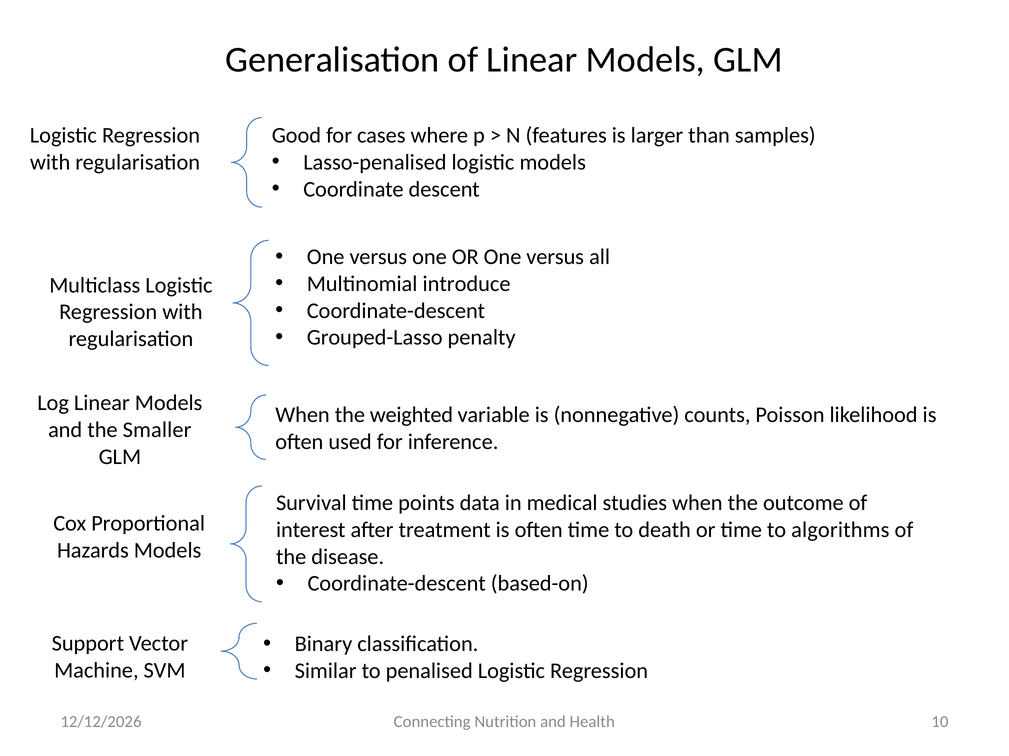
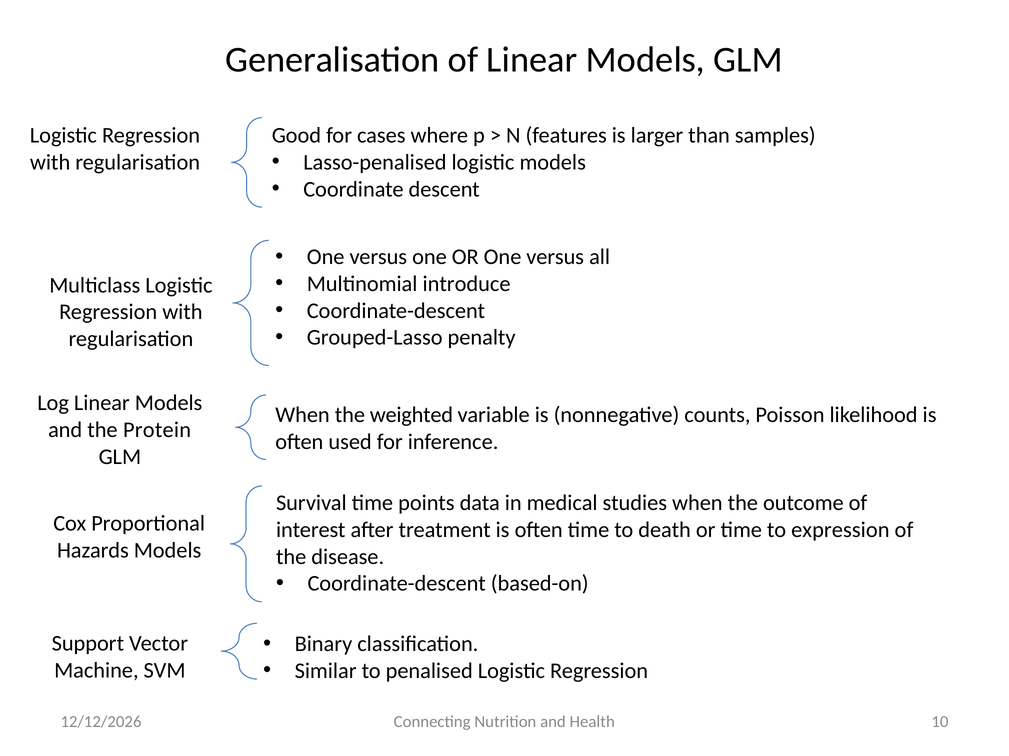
Smaller: Smaller -> Protein
algorithms: algorithms -> expression
